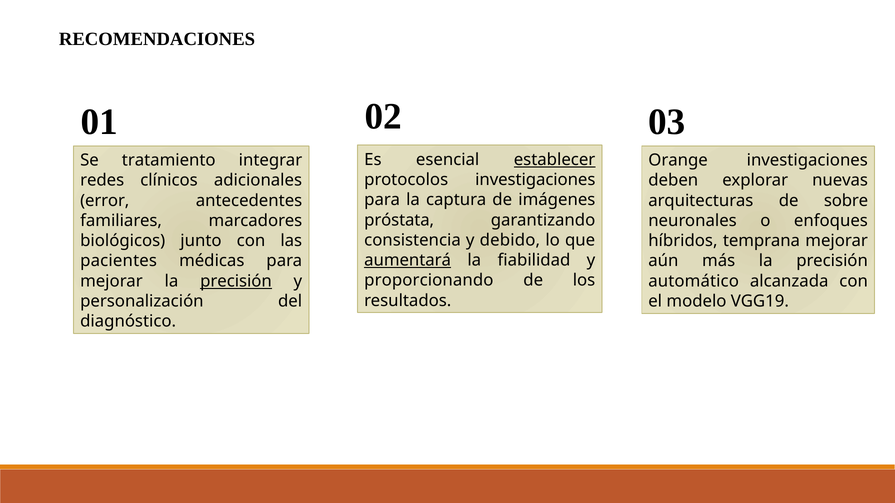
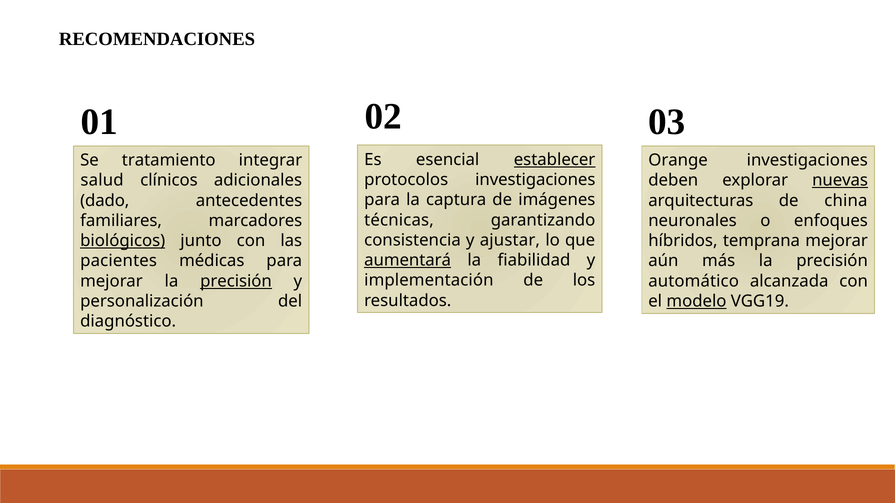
redes: redes -> salud
nuevas underline: none -> present
error: error -> dado
sobre: sobre -> china
próstata: próstata -> técnicas
debido: debido -> ajustar
biológicos underline: none -> present
proporcionando: proporcionando -> implementación
modelo underline: none -> present
